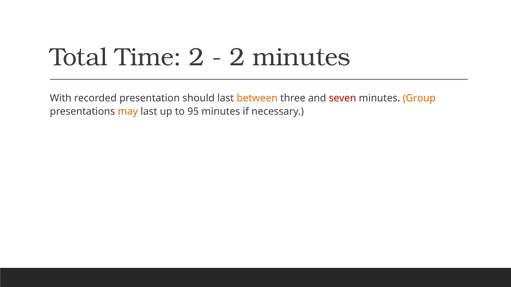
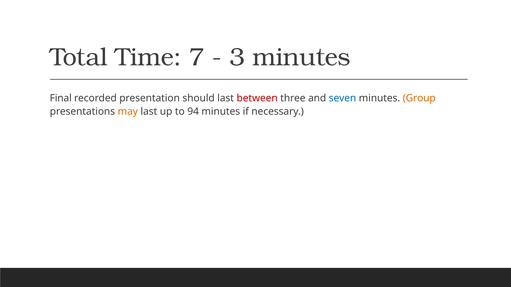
Time 2: 2 -> 7
2 at (237, 57): 2 -> 3
With: With -> Final
between colour: orange -> red
seven colour: red -> blue
95: 95 -> 94
